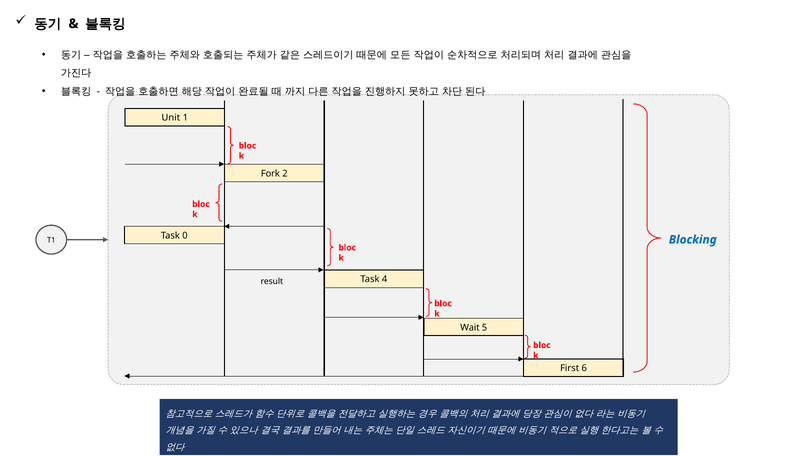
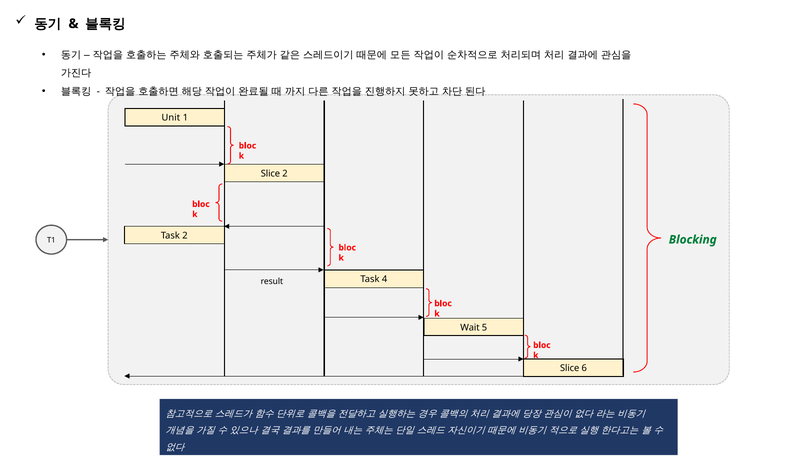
Fork at (270, 174): Fork -> Slice
Task 0: 0 -> 2
Blocking colour: blue -> green
First at (570, 368): First -> Slice
